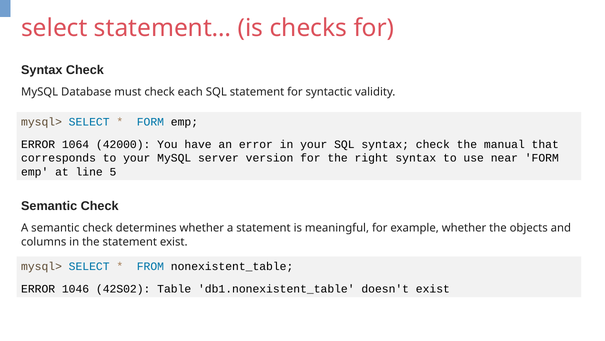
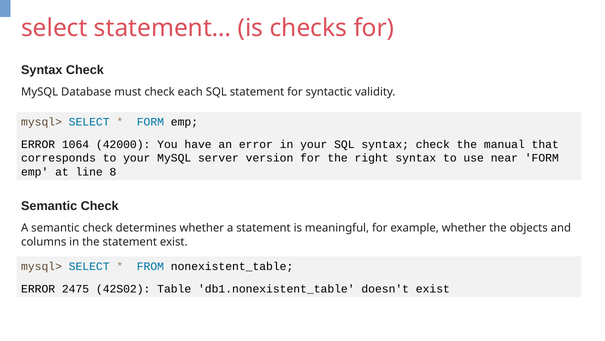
5: 5 -> 8
1046: 1046 -> 2475
